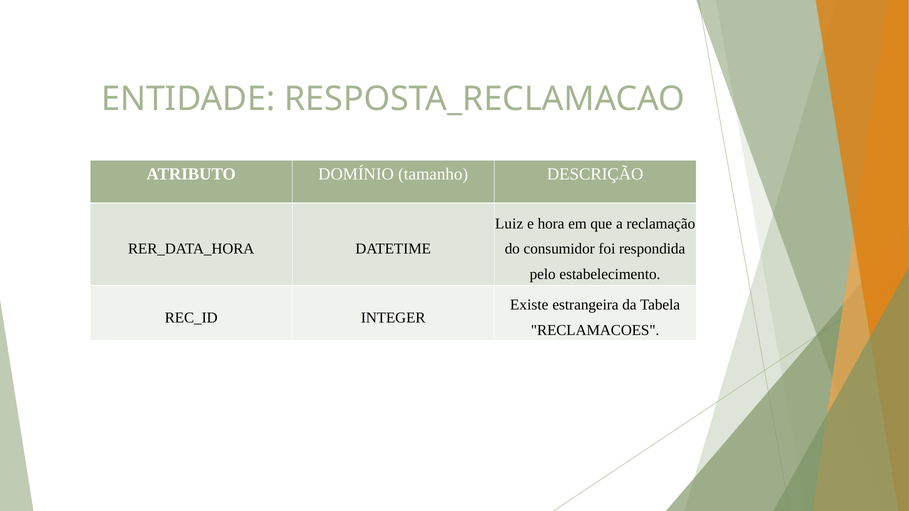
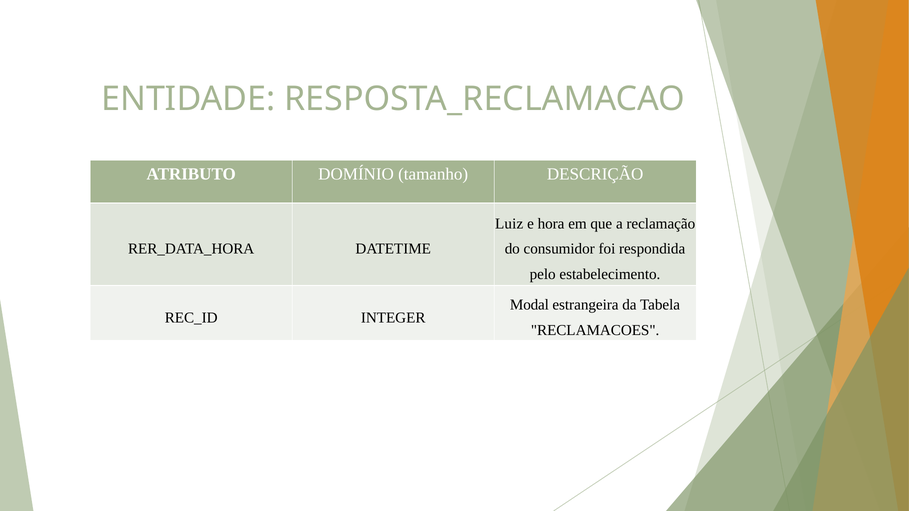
Existe: Existe -> Modal
